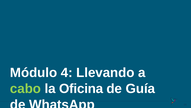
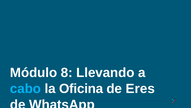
4: 4 -> 8
cabo colour: light green -> light blue
Guía: Guía -> Eres
